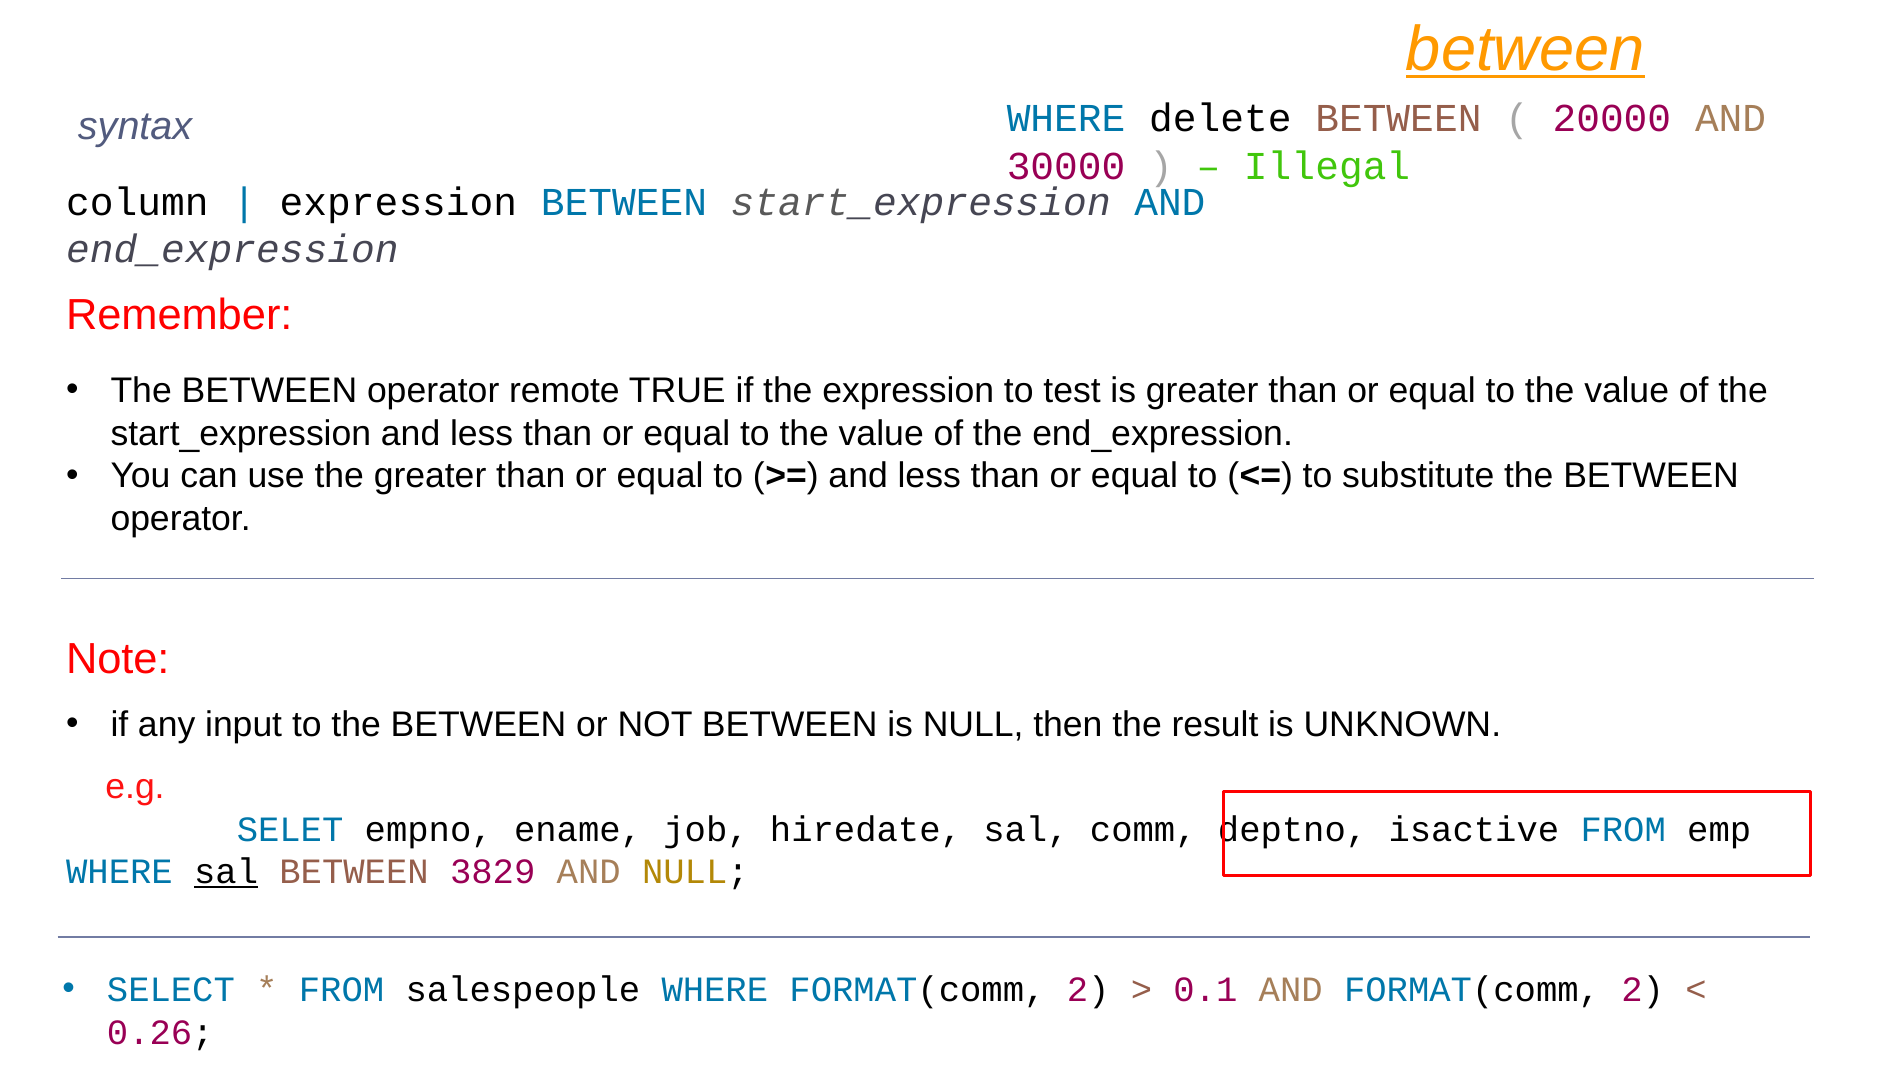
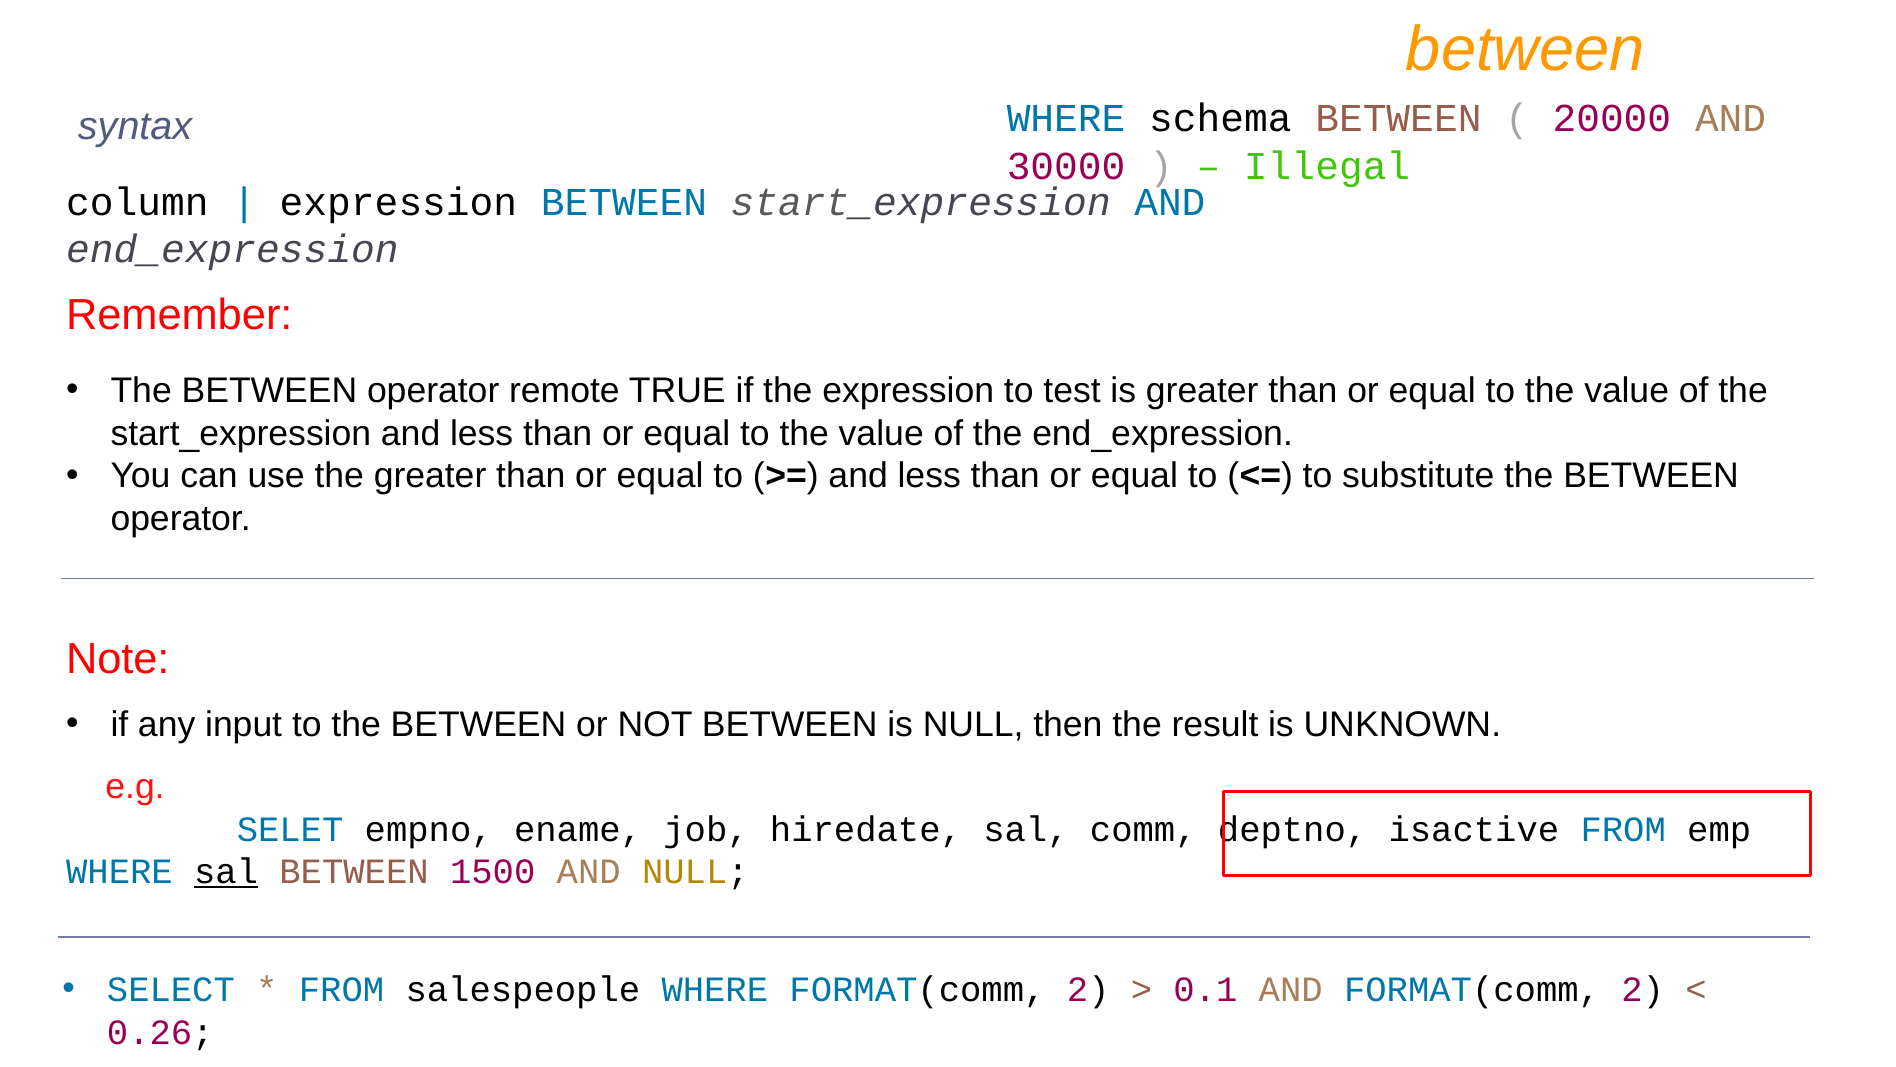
between at (1525, 49) underline: present -> none
delete: delete -> schema
3829: 3829 -> 1500
